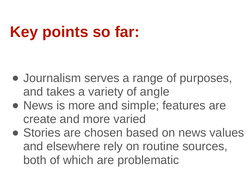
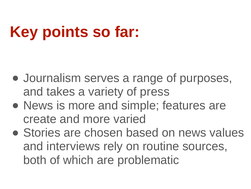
angle: angle -> press
elsewhere: elsewhere -> interviews
